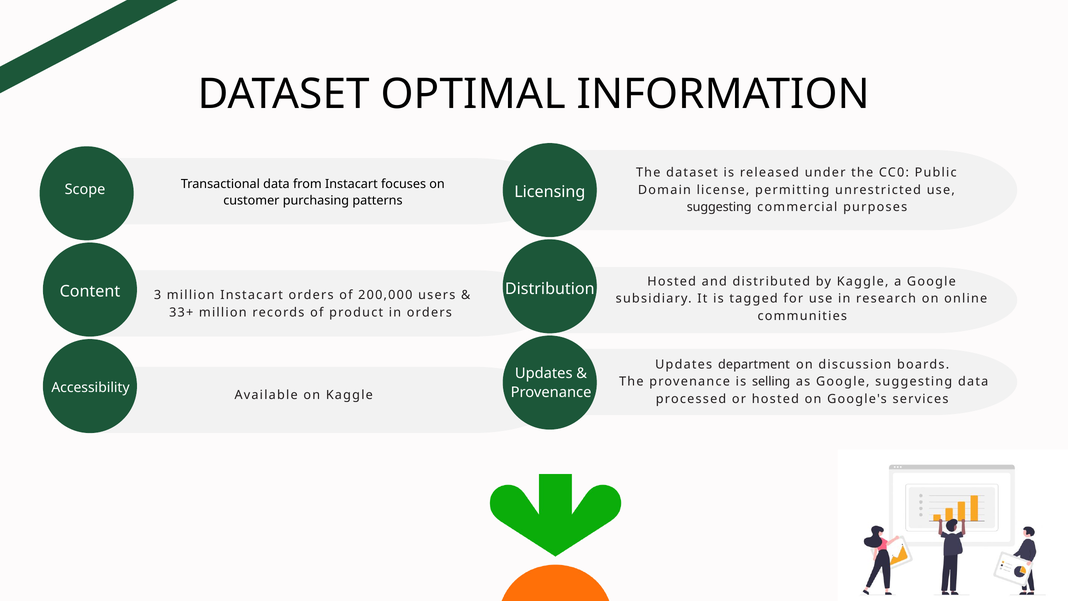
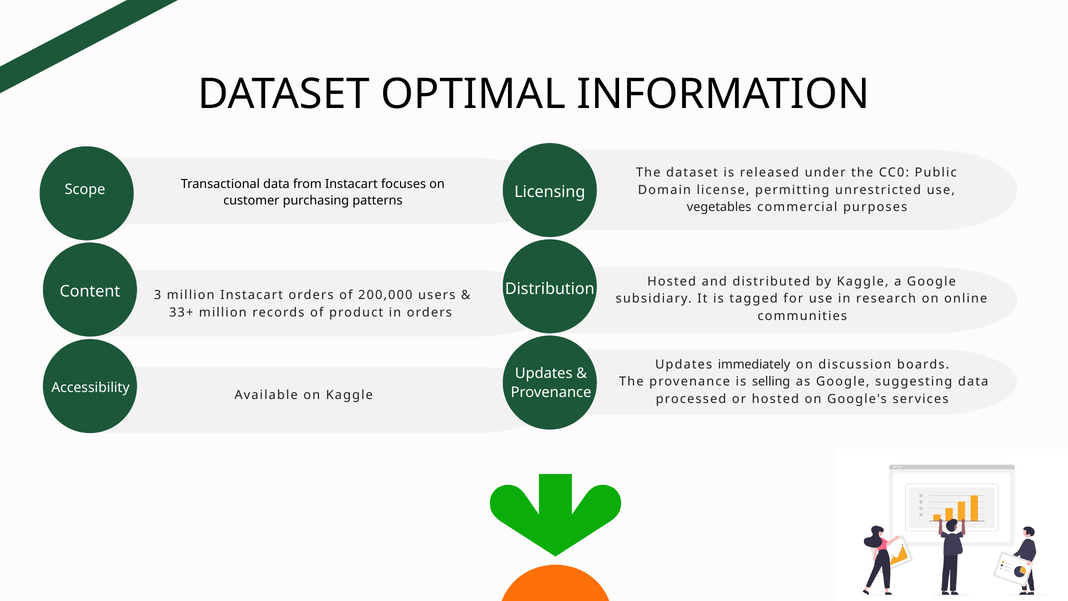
suggesting at (719, 207): suggesting -> vegetables
department: department -> immediately
